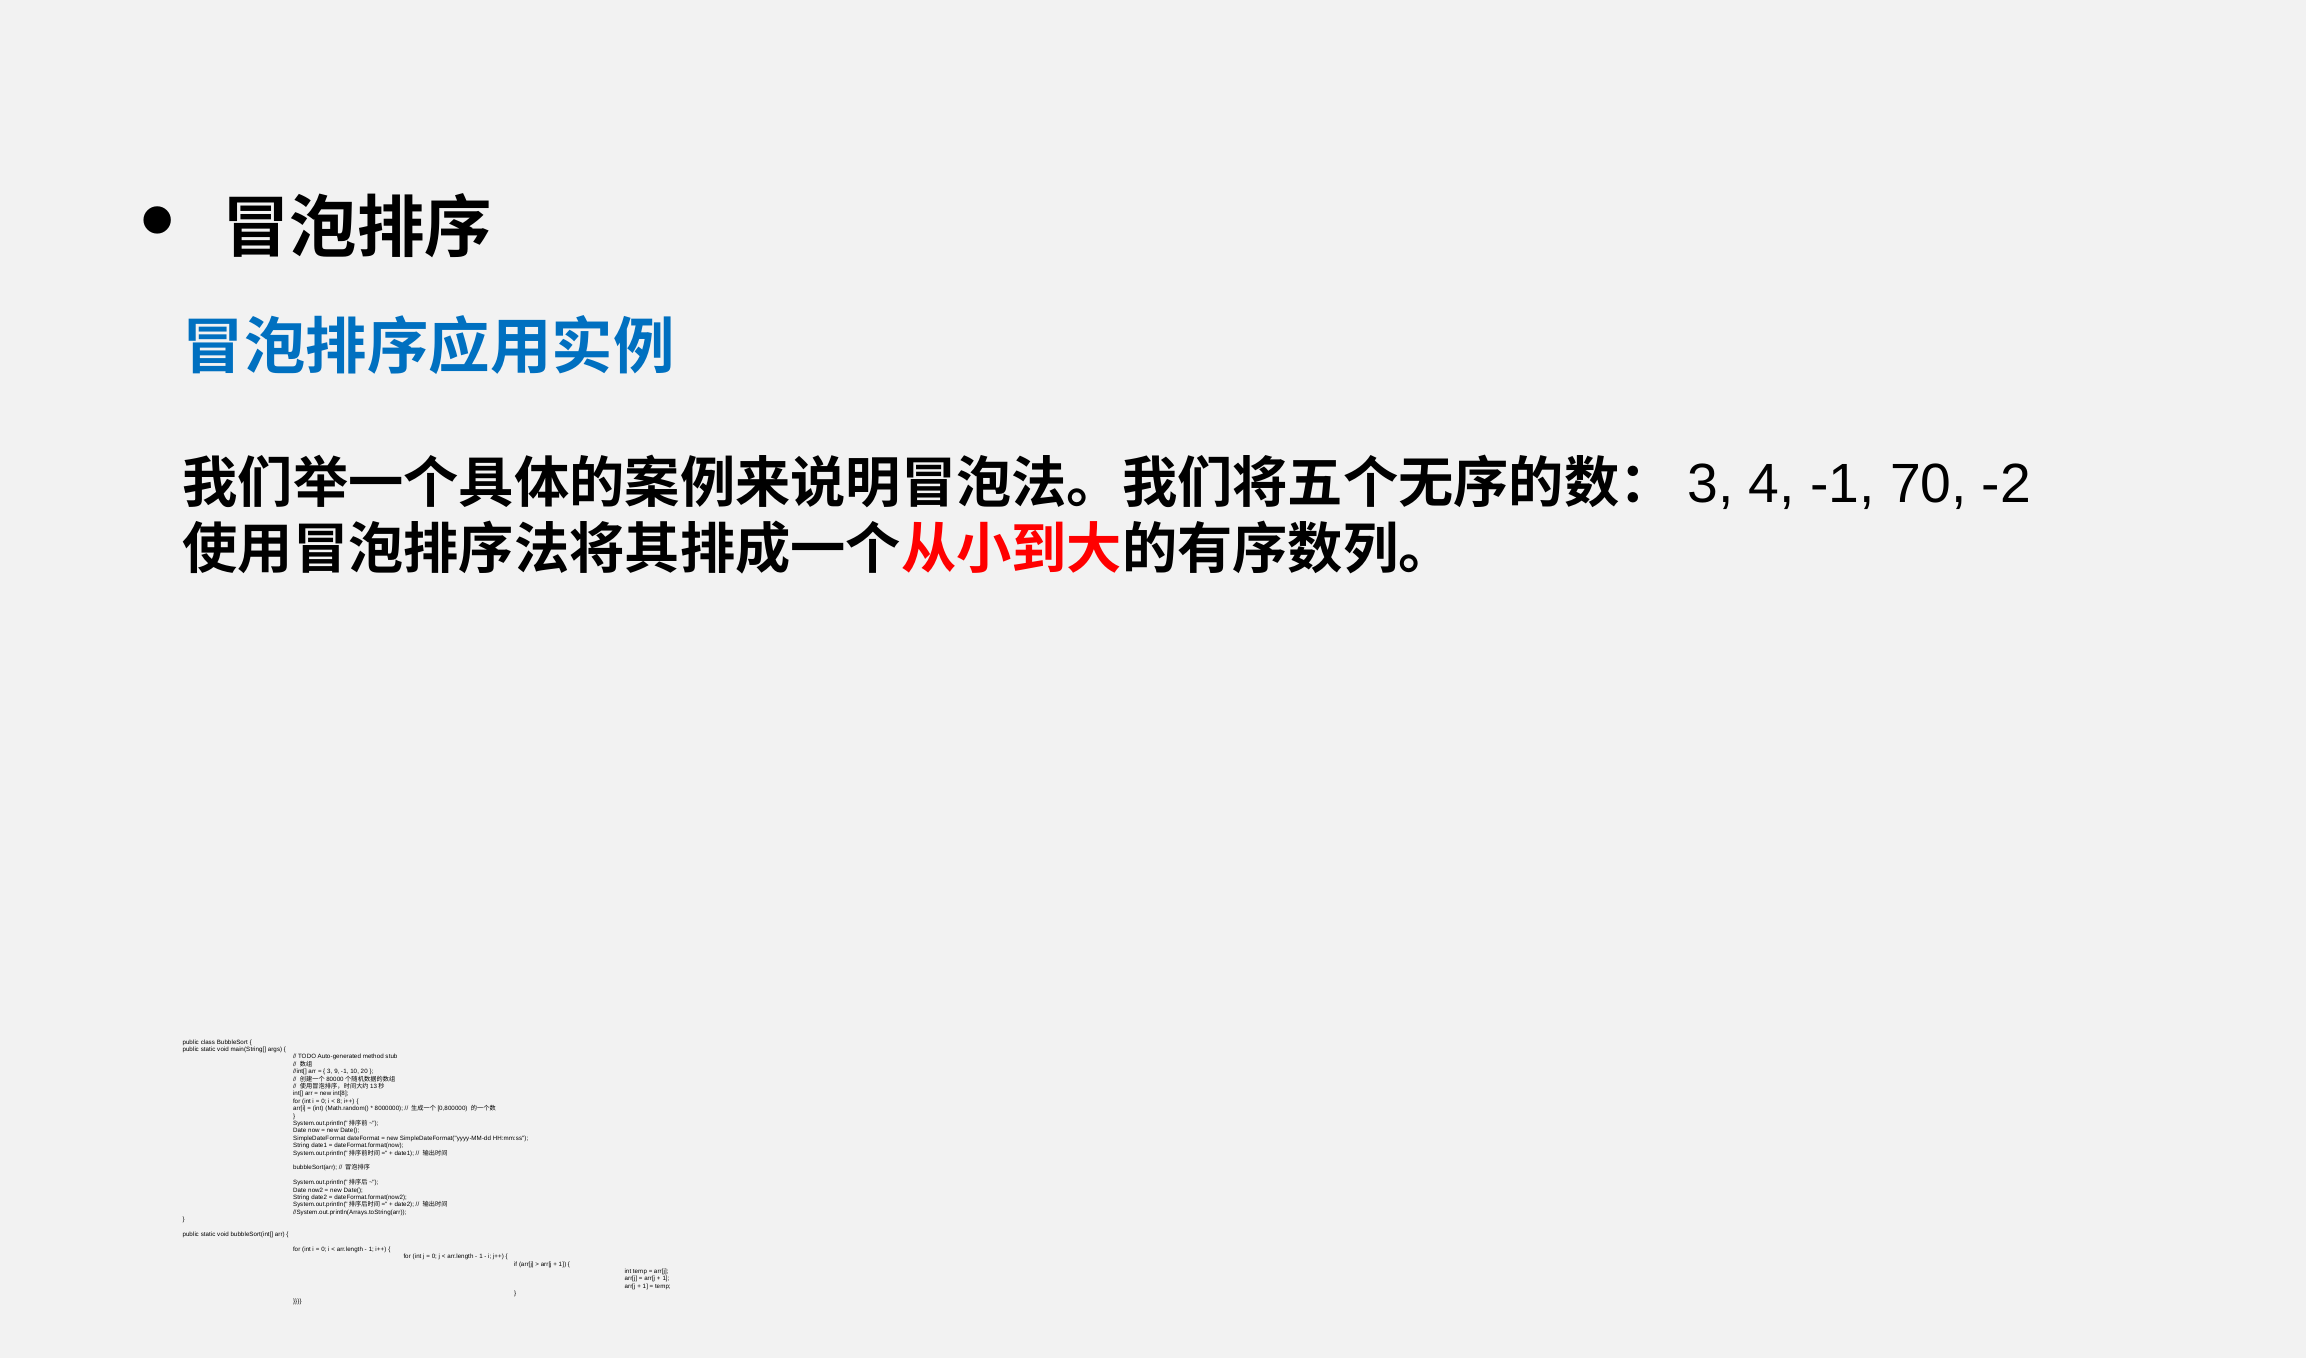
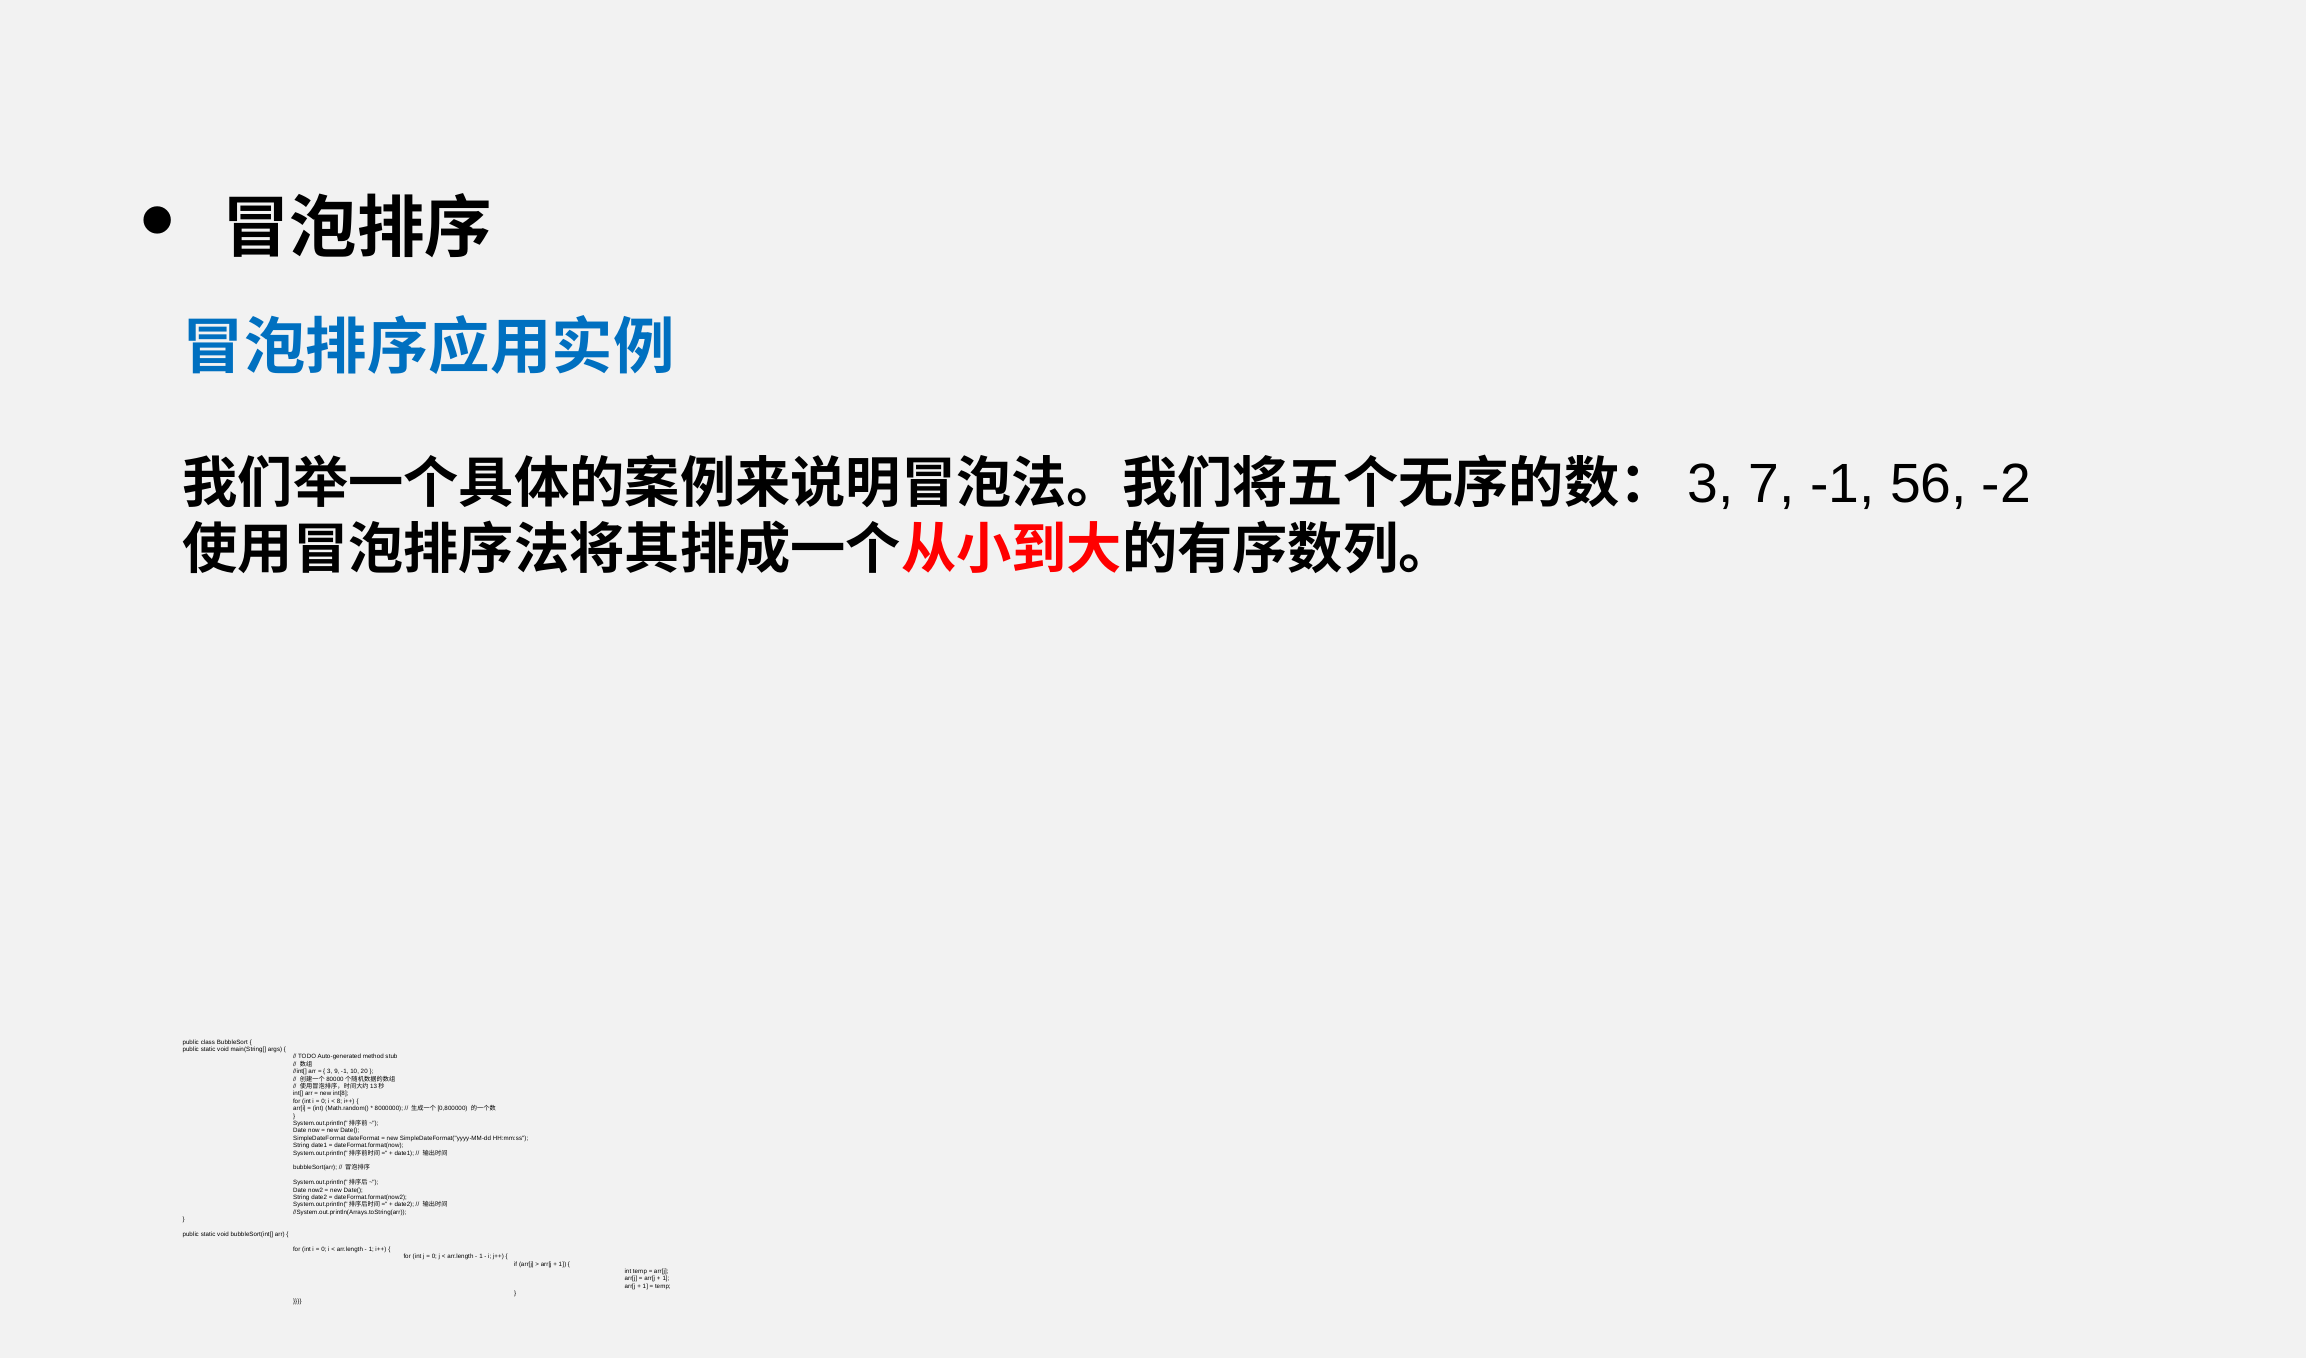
4: 4 -> 7
70: 70 -> 56
